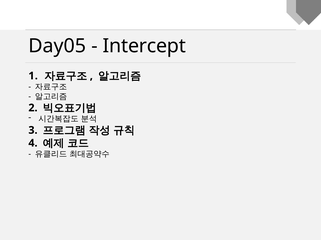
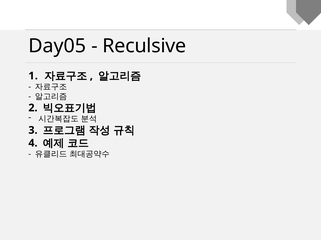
Intercept: Intercept -> Reculsive
